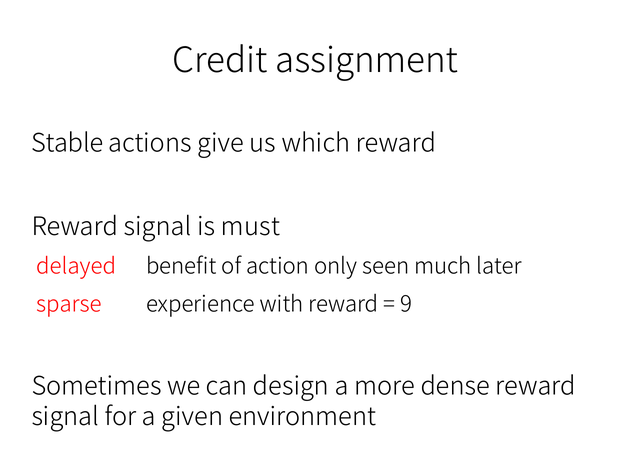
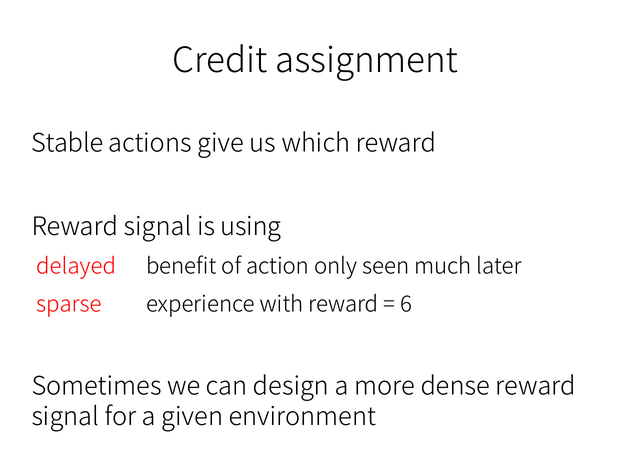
must: must -> using
9: 9 -> 6
